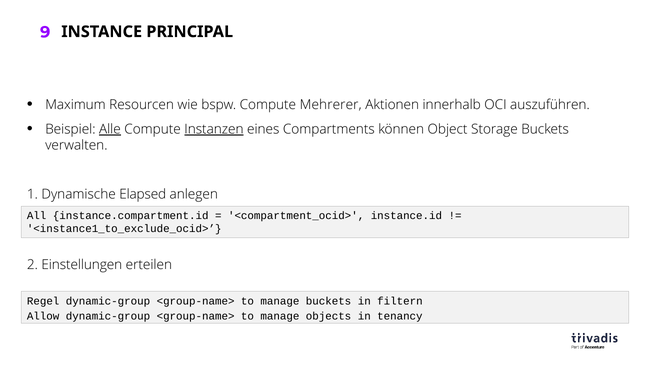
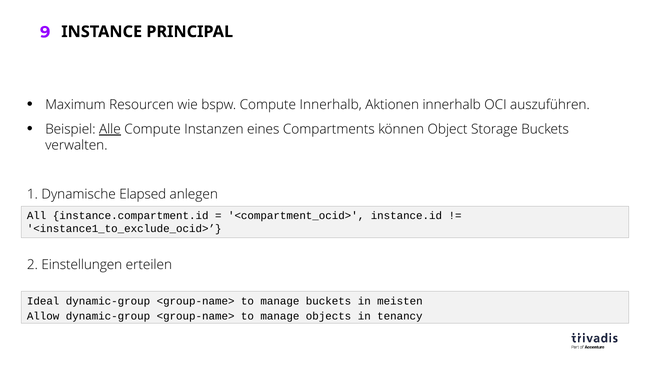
Compute Mehrerer: Mehrerer -> Innerhalb
Instanzen underline: present -> none
Regel: Regel -> Ideal
filtern: filtern -> meisten
